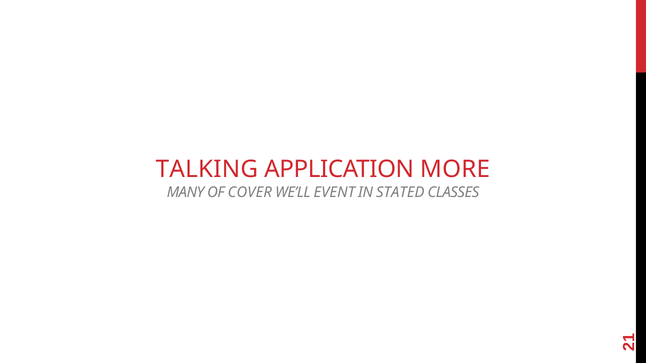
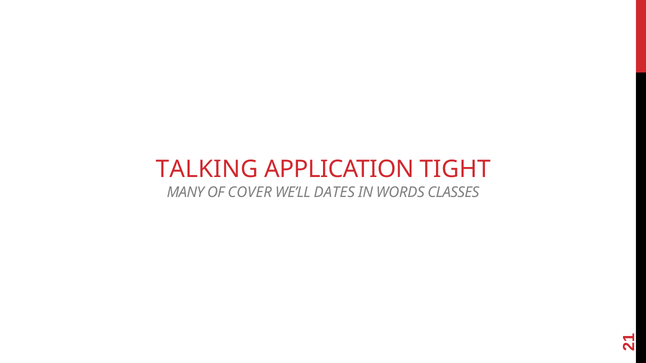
MORE: MORE -> TIGHT
EVENT: EVENT -> DATES
STATED: STATED -> WORDS
